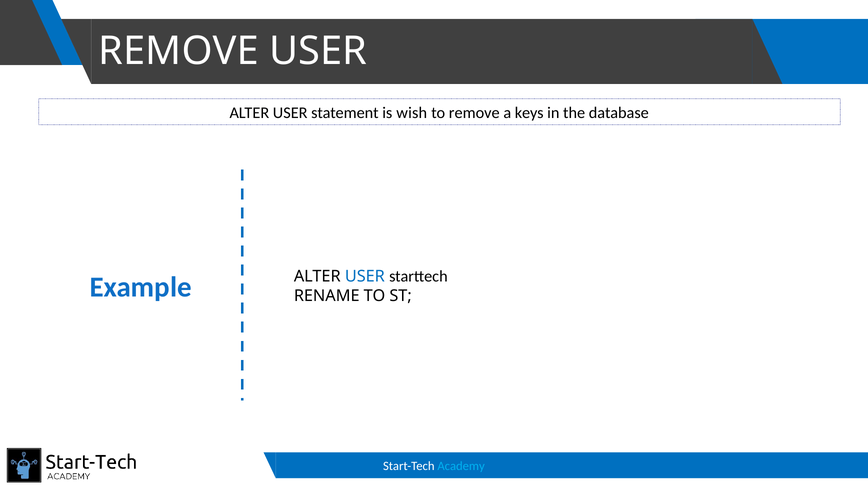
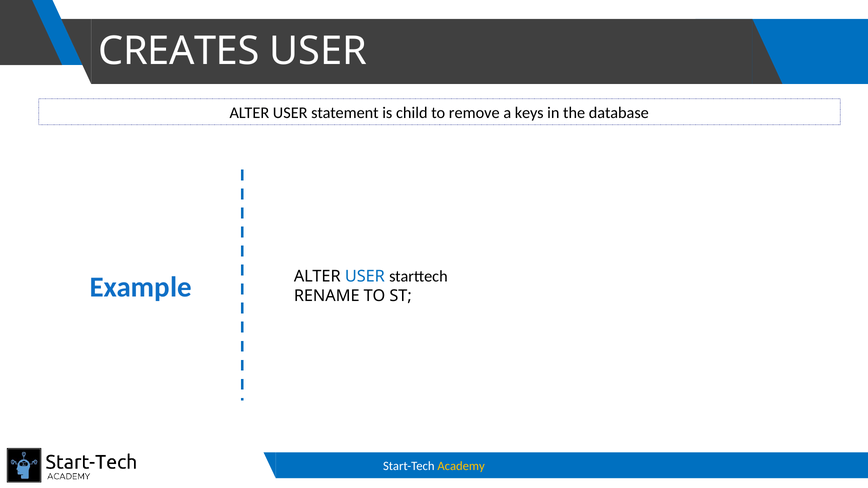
REMOVE at (179, 51): REMOVE -> CREATES
wish: wish -> child
Academy colour: light blue -> yellow
